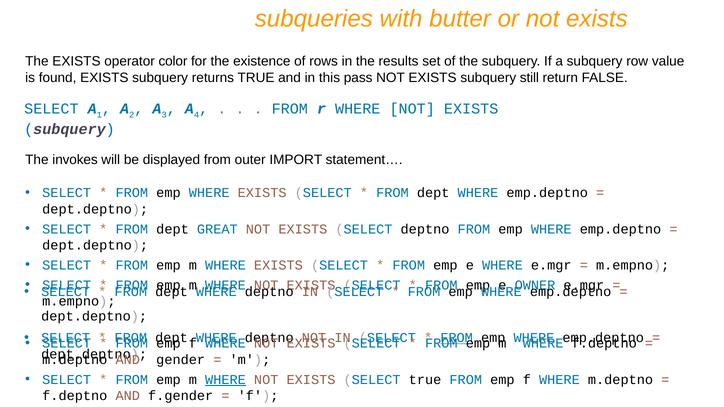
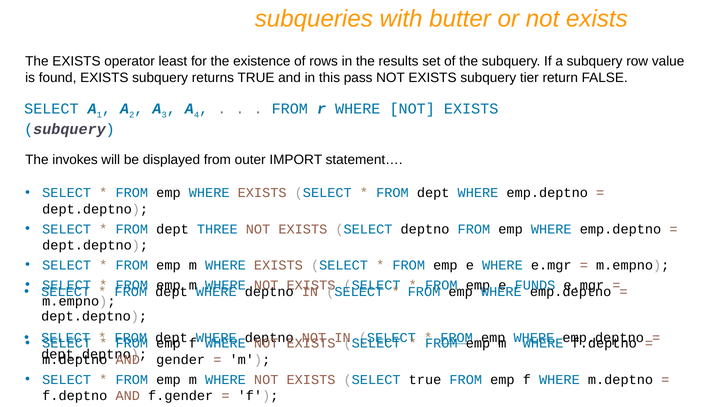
color: color -> least
still: still -> tier
GREAT: GREAT -> THREE
OWNER: OWNER -> FUNDS
WHERE at (225, 380) underline: present -> none
